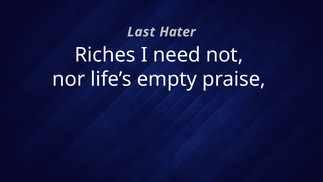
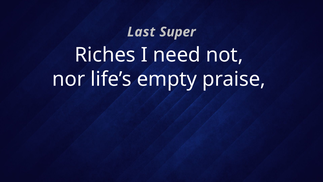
Hater: Hater -> Super
